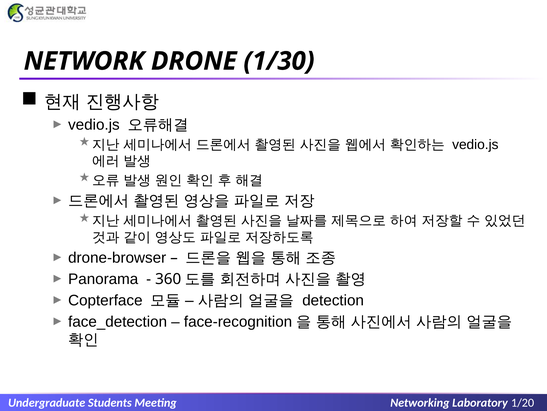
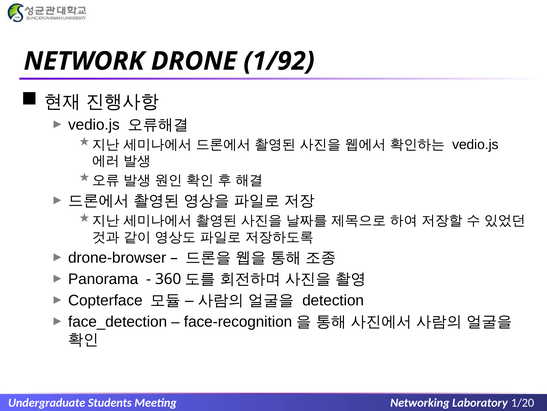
1/30: 1/30 -> 1/92
